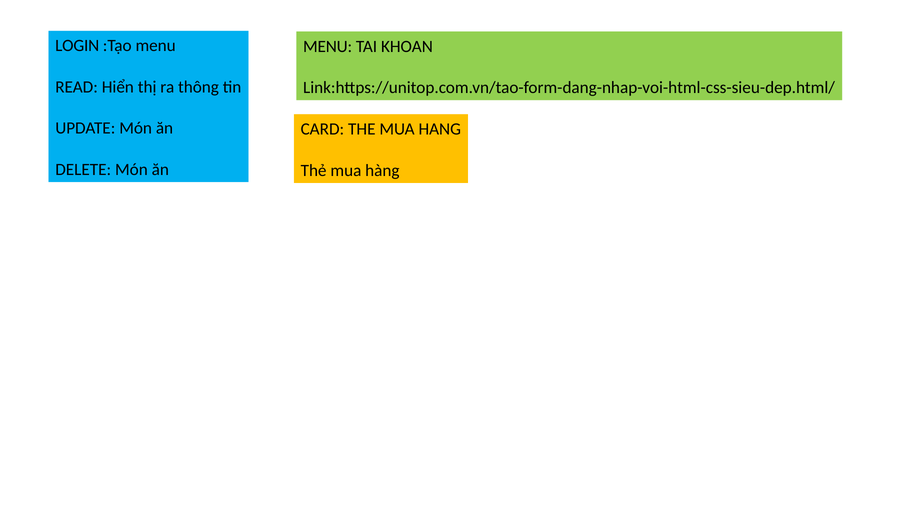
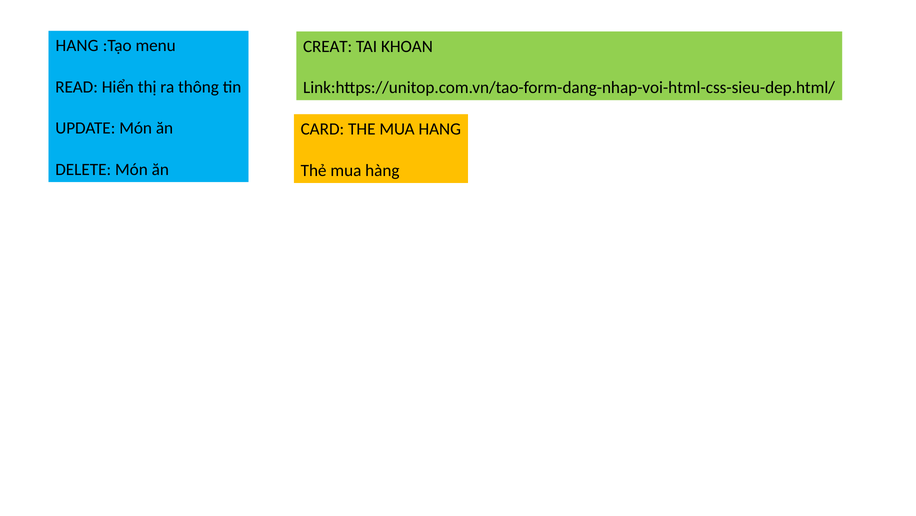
LOGIN at (77, 46): LOGIN -> HANG
MENU at (328, 46): MENU -> CREAT
